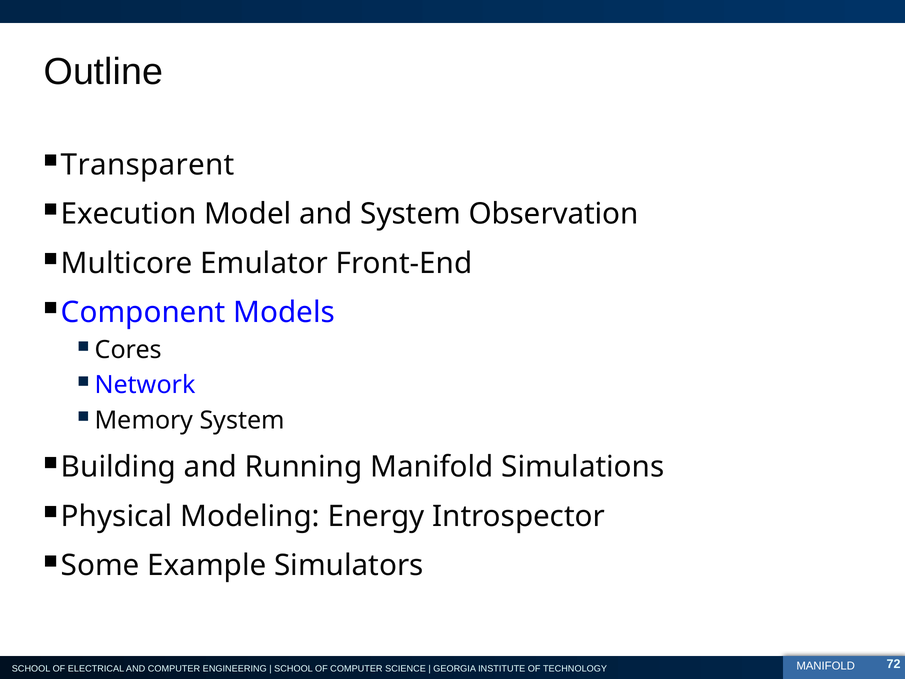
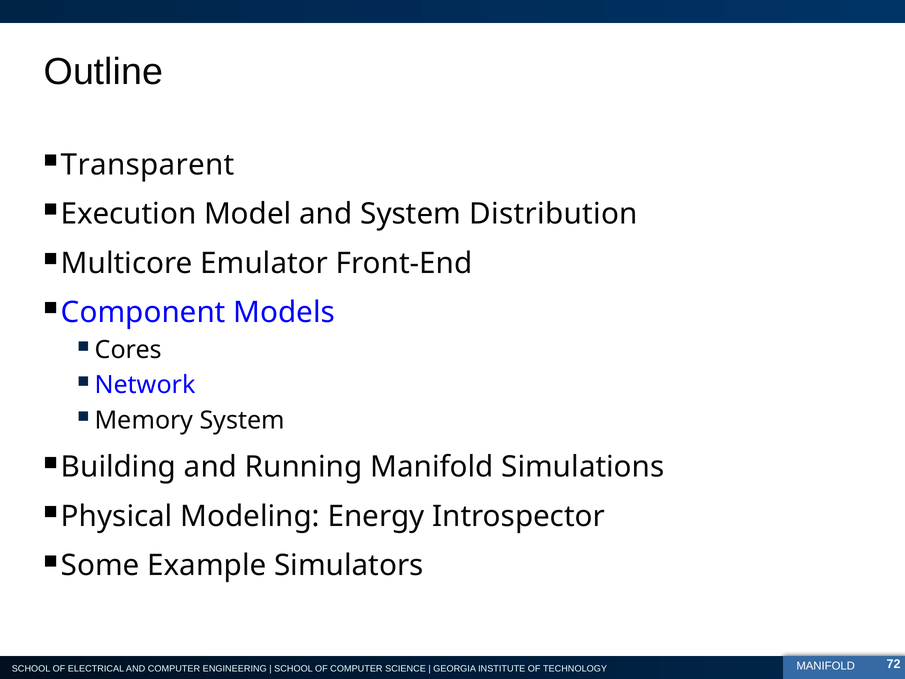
Observation: Observation -> Distribution
